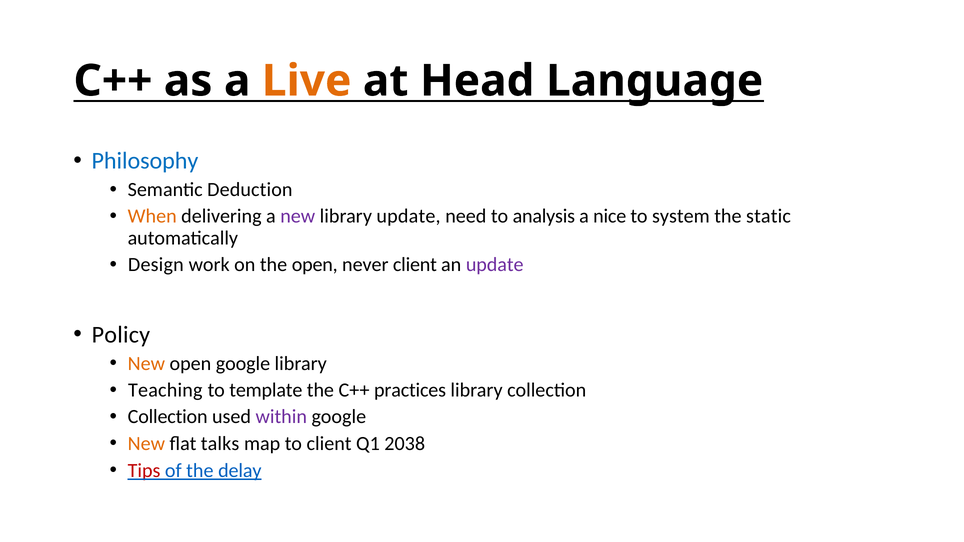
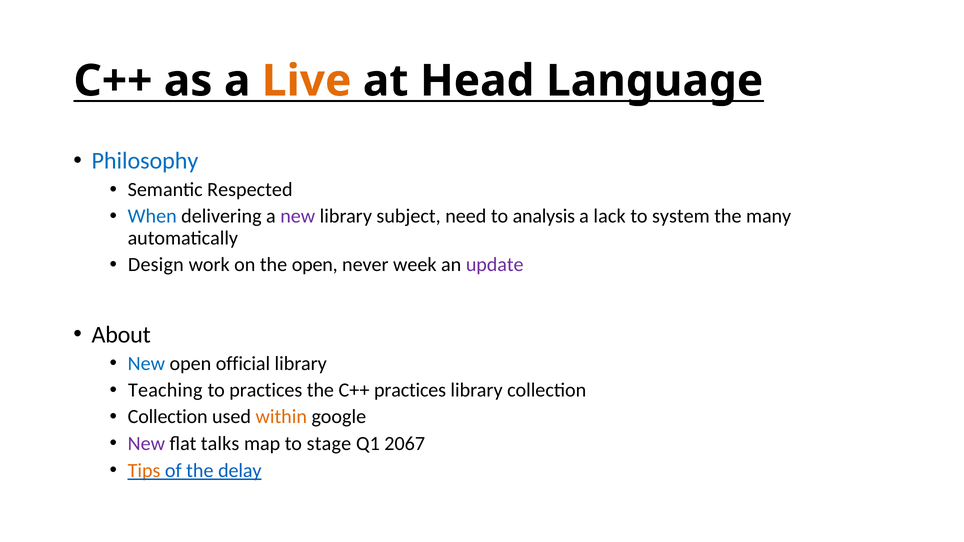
Deduction: Deduction -> Respected
When colour: orange -> blue
library update: update -> subject
nice: nice -> lack
static: static -> many
never client: client -> week
Policy: Policy -> About
New at (146, 364) colour: orange -> blue
open google: google -> official
to template: template -> practices
within colour: purple -> orange
New at (146, 444) colour: orange -> purple
to client: client -> stage
2038: 2038 -> 2067
Tips colour: red -> orange
